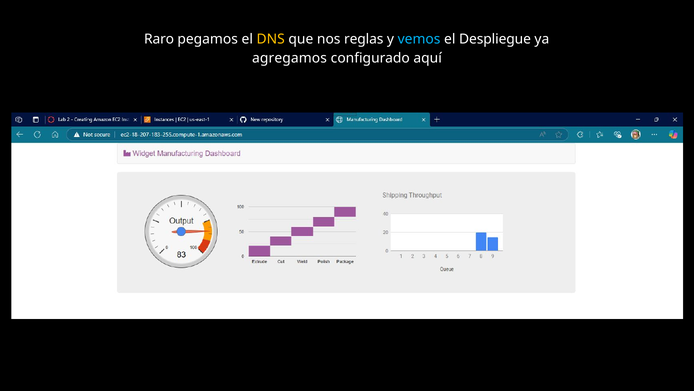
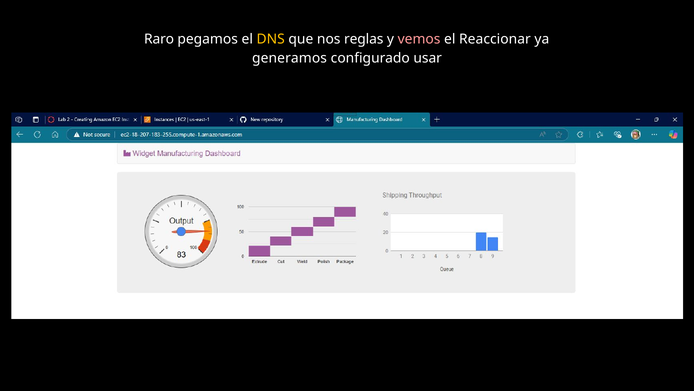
vemos colour: light blue -> pink
Despliegue: Despliegue -> Reaccionar
agregamos: agregamos -> generamos
aquí: aquí -> usar
